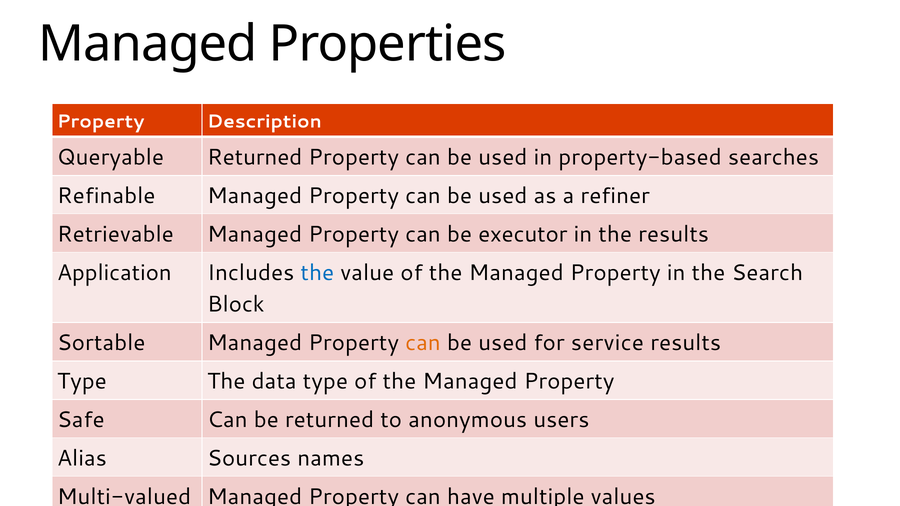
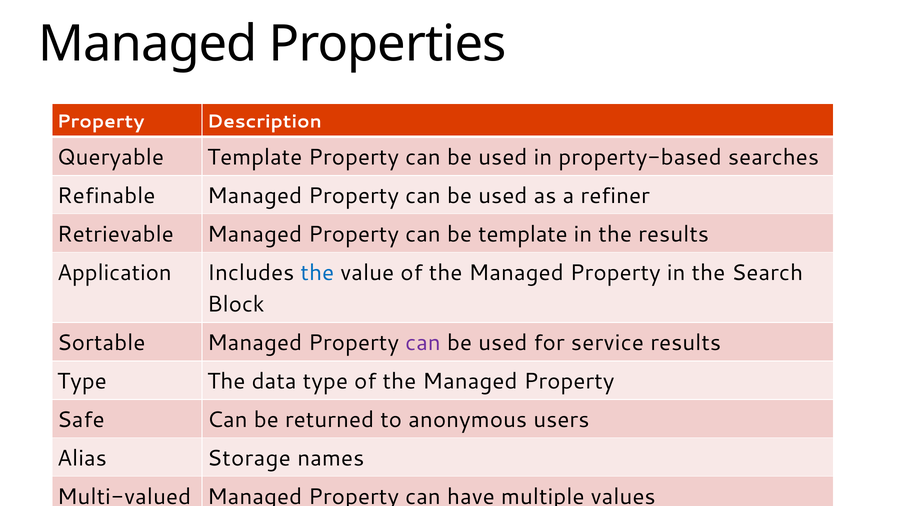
Queryable Returned: Returned -> Template
be executor: executor -> template
can at (423, 343) colour: orange -> purple
Sources: Sources -> Storage
